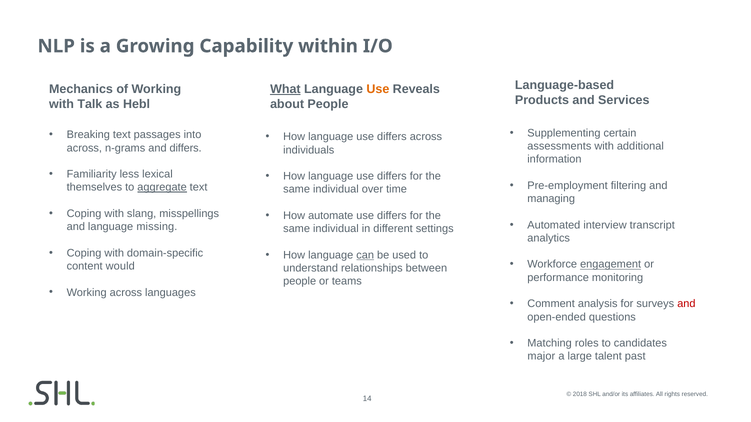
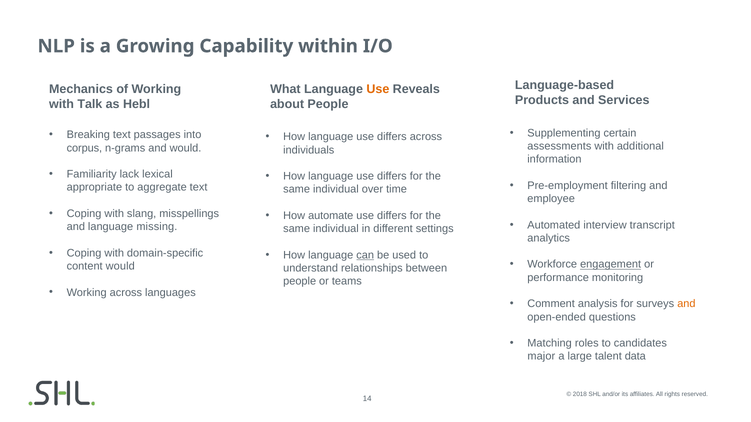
What underline: present -> none
across at (84, 148): across -> corpus
and differs: differs -> would
less: less -> lack
themselves: themselves -> appropriate
aggregate underline: present -> none
managing: managing -> employee
and at (686, 304) colour: red -> orange
past: past -> data
